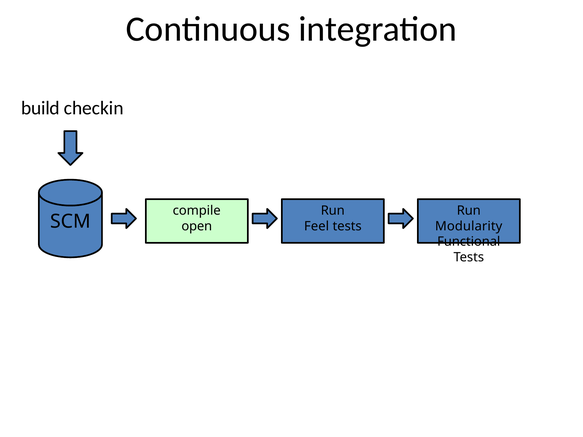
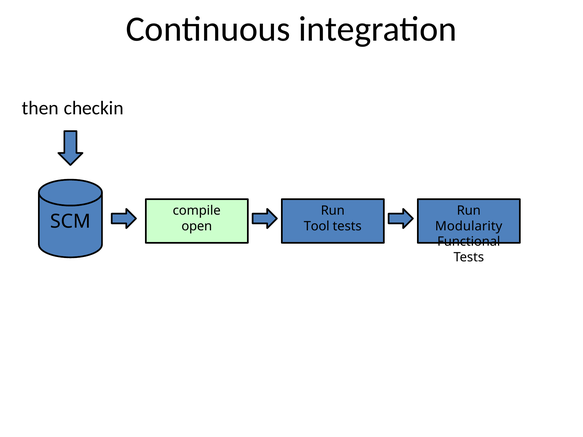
build: build -> then
Feel: Feel -> Tool
